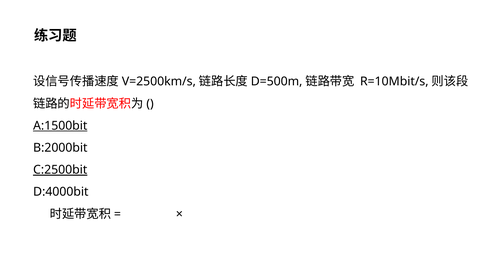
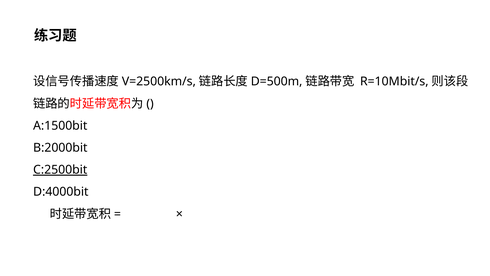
A:1500bit underline: present -> none
